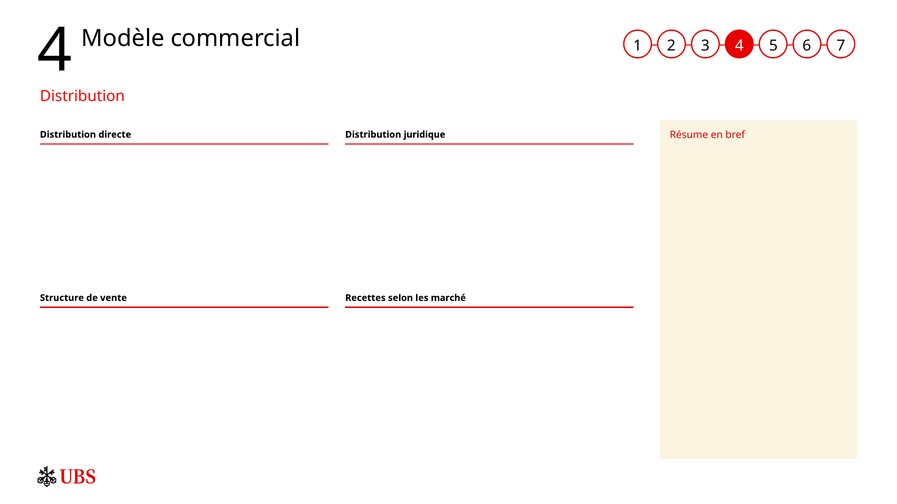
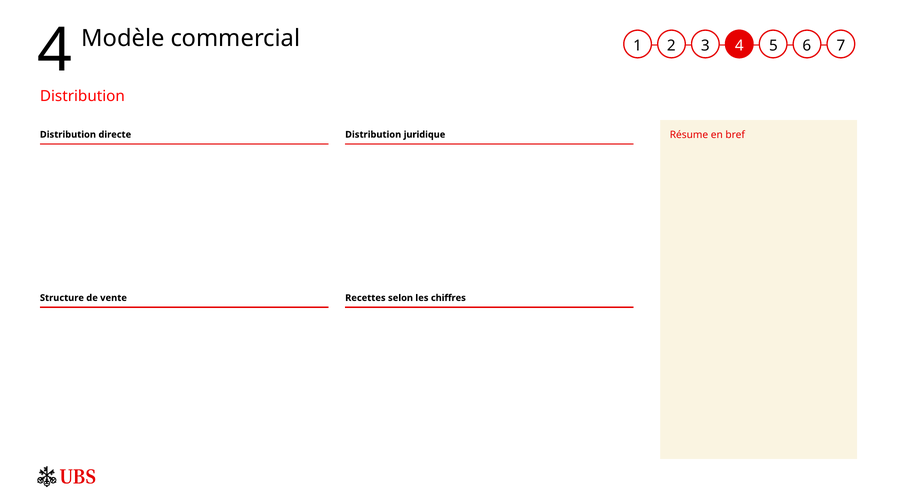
marché: marché -> chiffres
